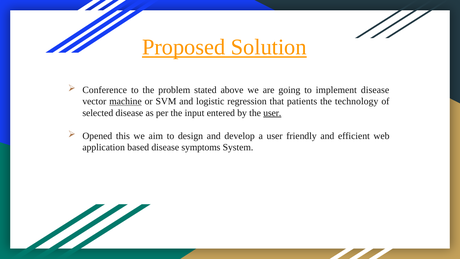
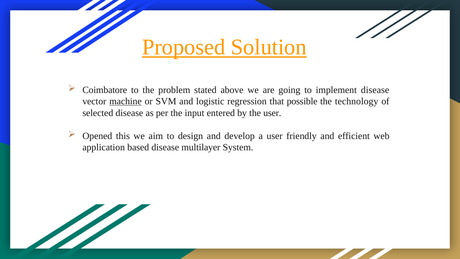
Conference: Conference -> Coimbatore
patients: patients -> possible
user at (272, 113) underline: present -> none
symptoms: symptoms -> multilayer
